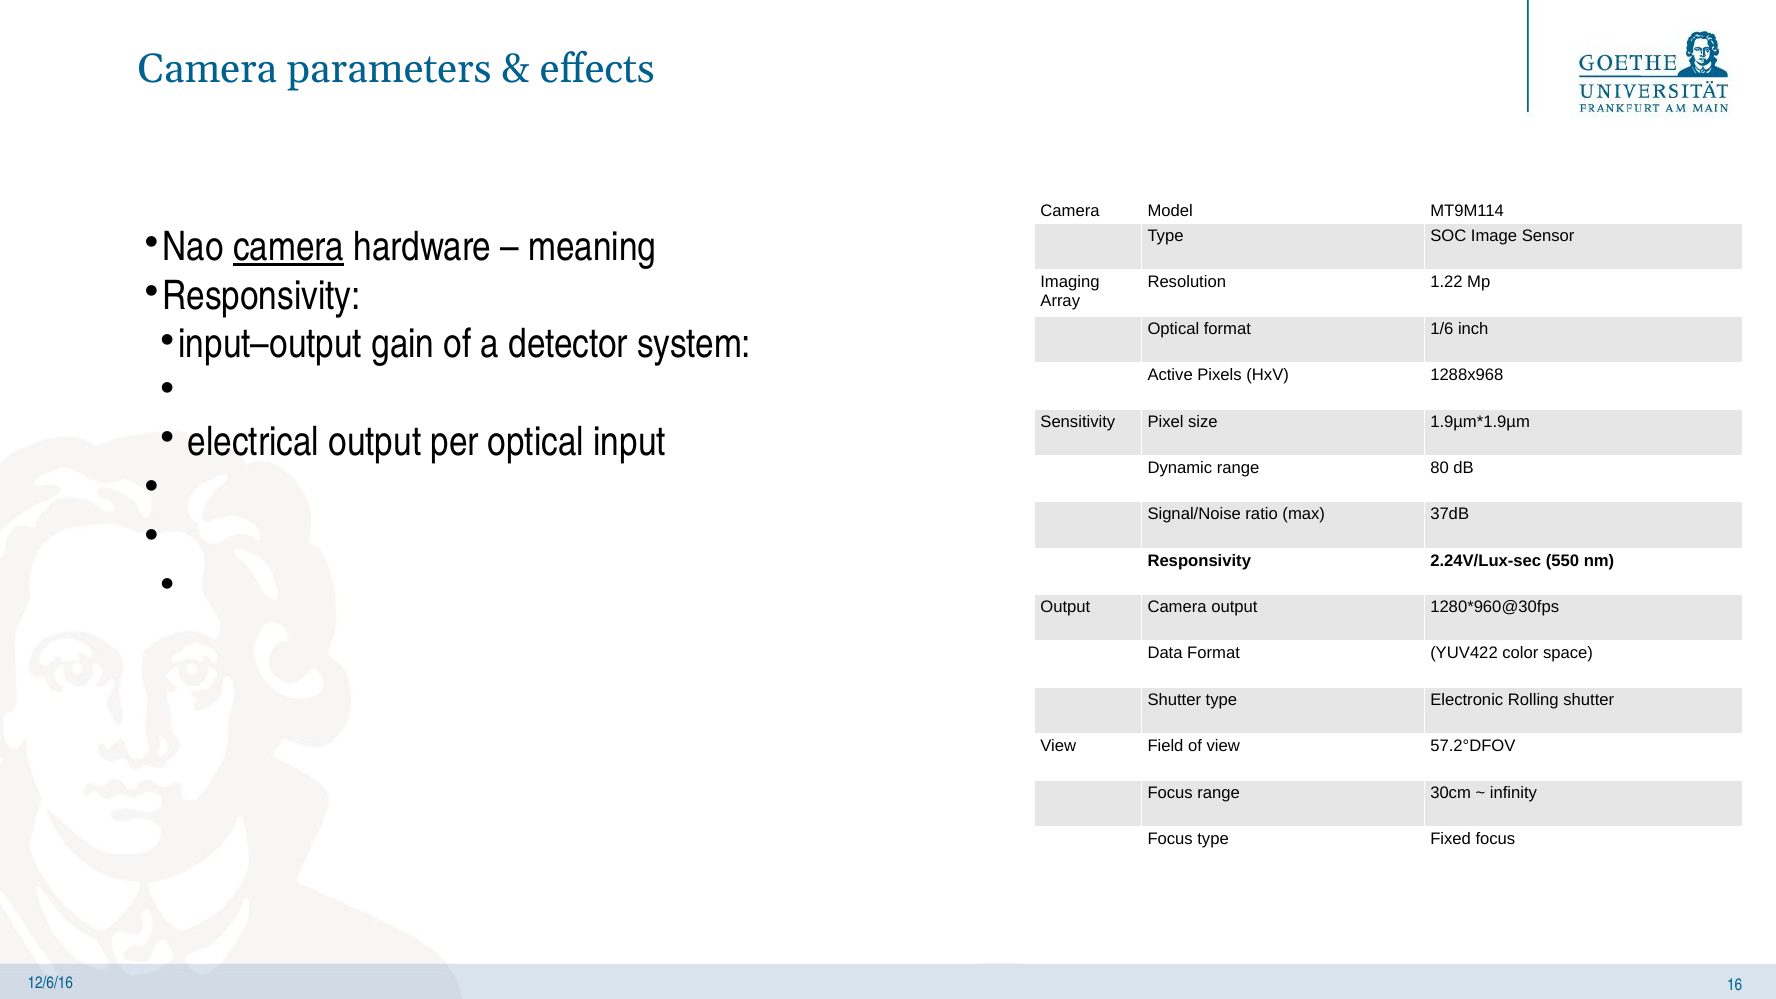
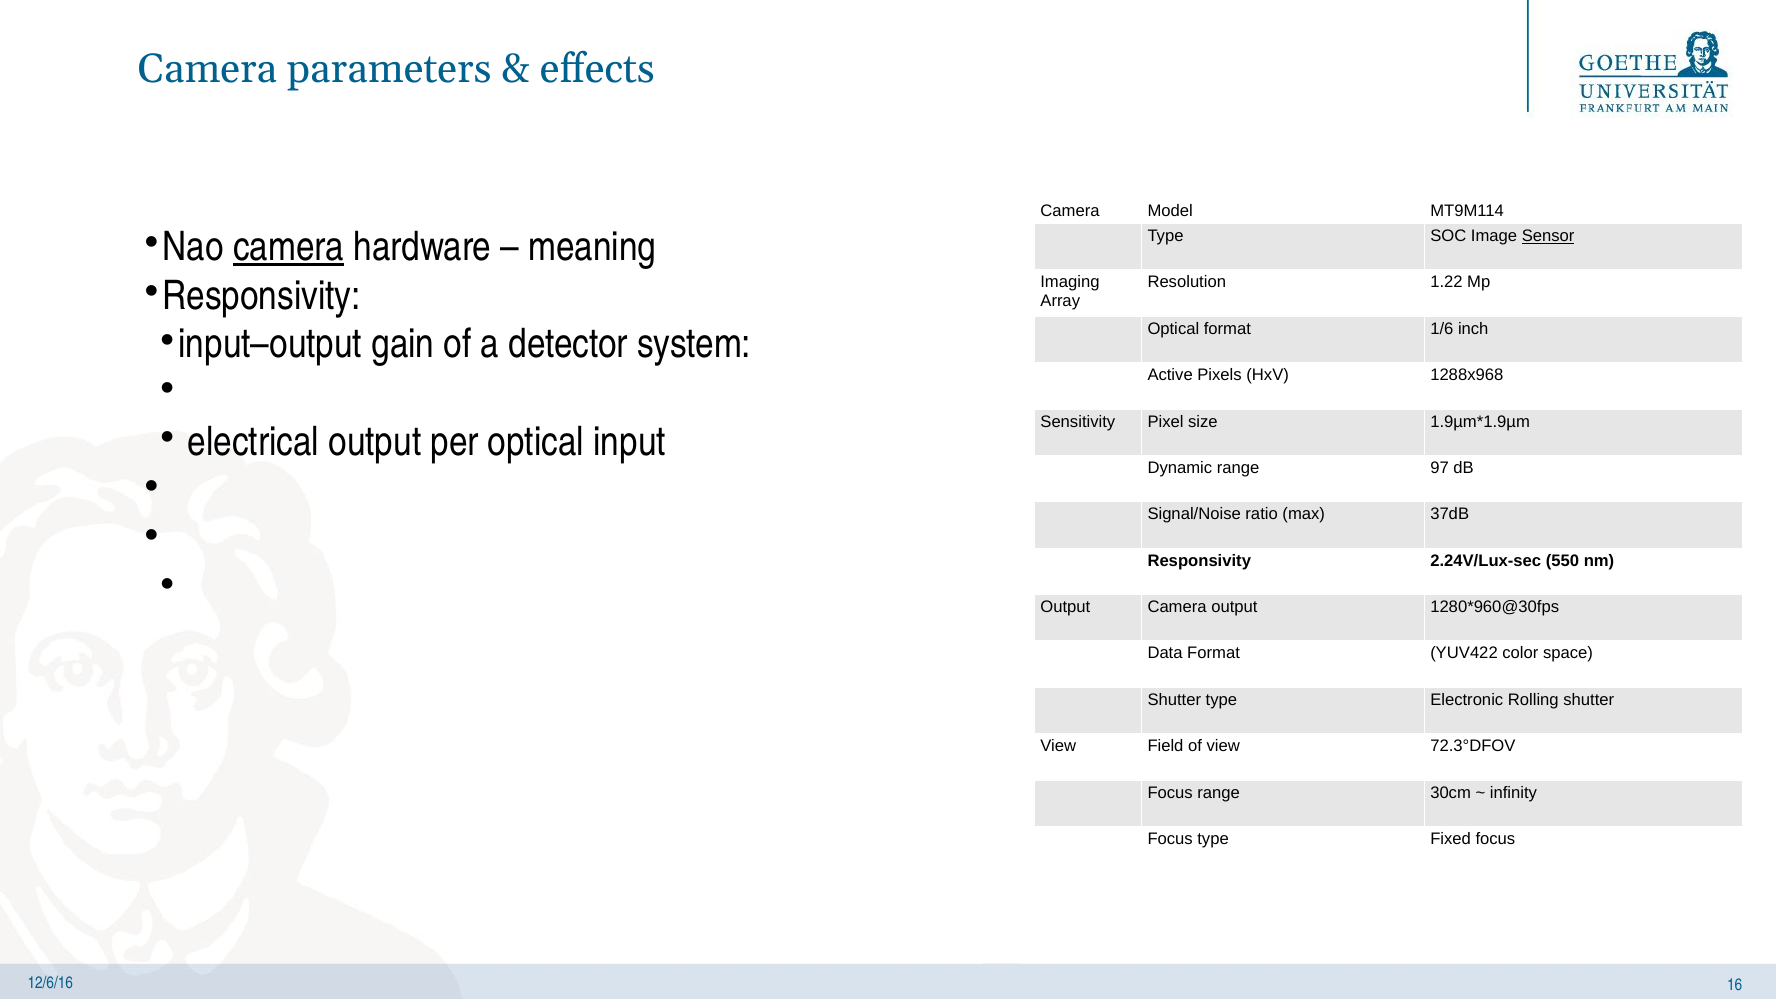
Sensor underline: none -> present
80: 80 -> 97
57.2°DFOV: 57.2°DFOV -> 72.3°DFOV
